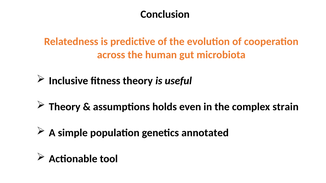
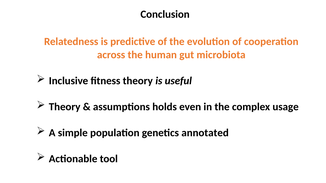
strain: strain -> usage
